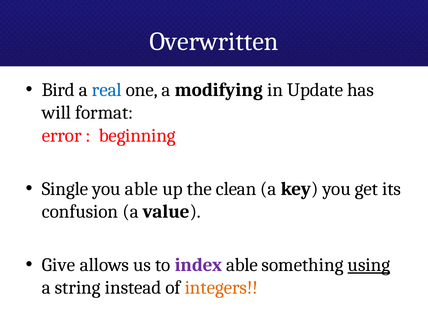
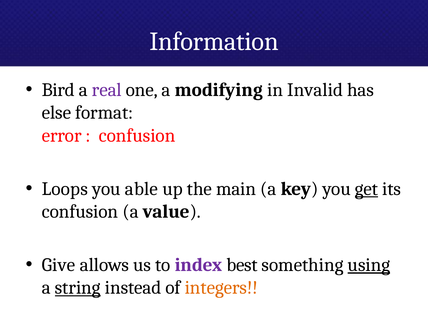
Overwritten: Overwritten -> Information
real colour: blue -> purple
Update: Update -> Invalid
will: will -> else
beginning at (137, 135): beginning -> confusion
Single: Single -> Loops
clean: clean -> main
get underline: none -> present
index able: able -> best
string underline: none -> present
